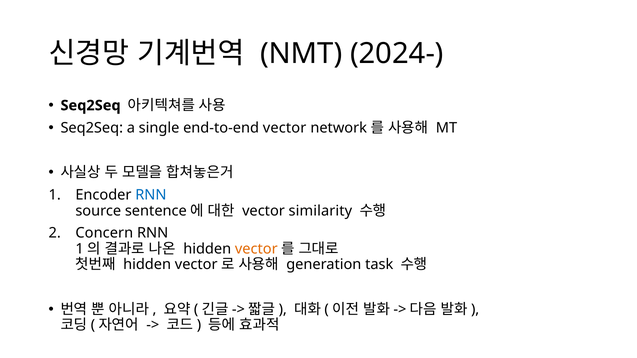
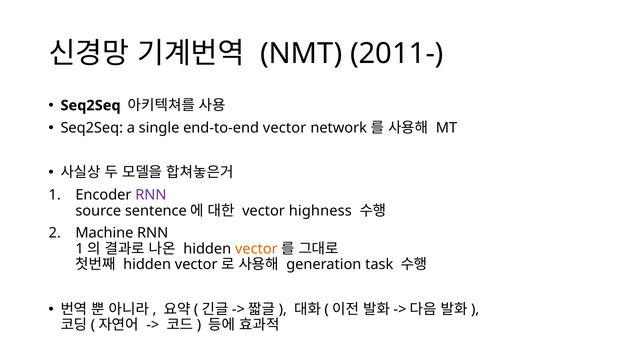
2024-: 2024- -> 2011-
RNN at (151, 195) colour: blue -> purple
similarity: similarity -> highness
Concern: Concern -> Machine
